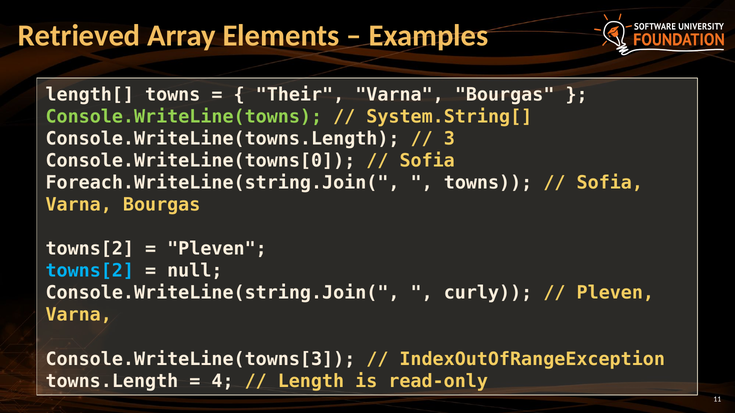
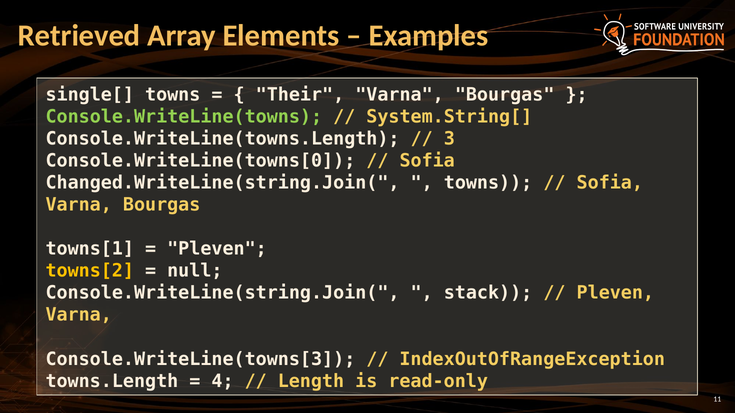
length[: length[ -> single[
Foreach.WriteLine(string.Join(: Foreach.WriteLine(string.Join( -> Changed.WriteLine(string.Join(
towns[2 at (90, 249): towns[2 -> towns[1
towns[2 at (90, 271) colour: light blue -> yellow
curly: curly -> stack
